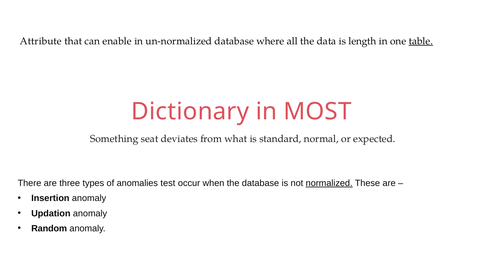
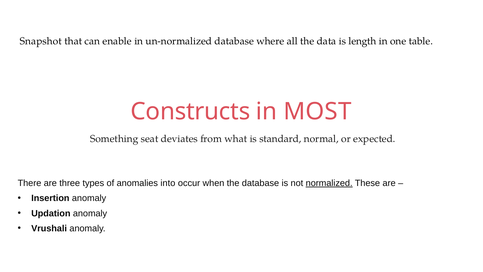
Attribute: Attribute -> Snapshot
table underline: present -> none
Dictionary: Dictionary -> Constructs
test: test -> into
Random: Random -> Vrushali
